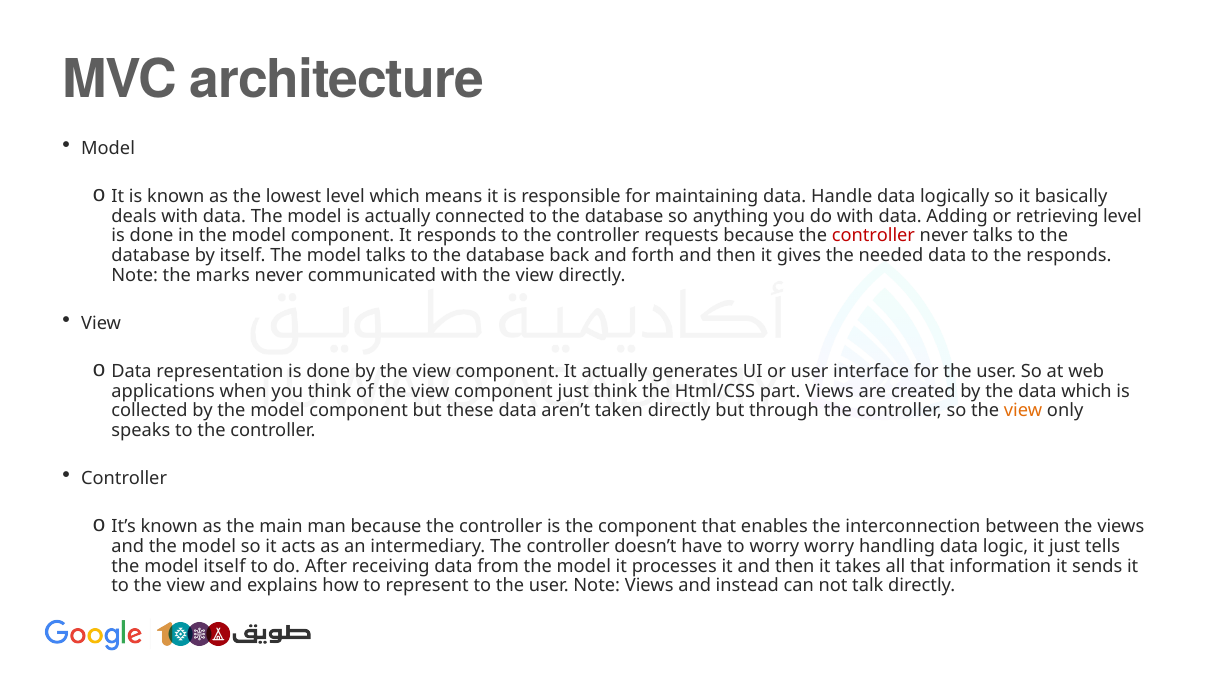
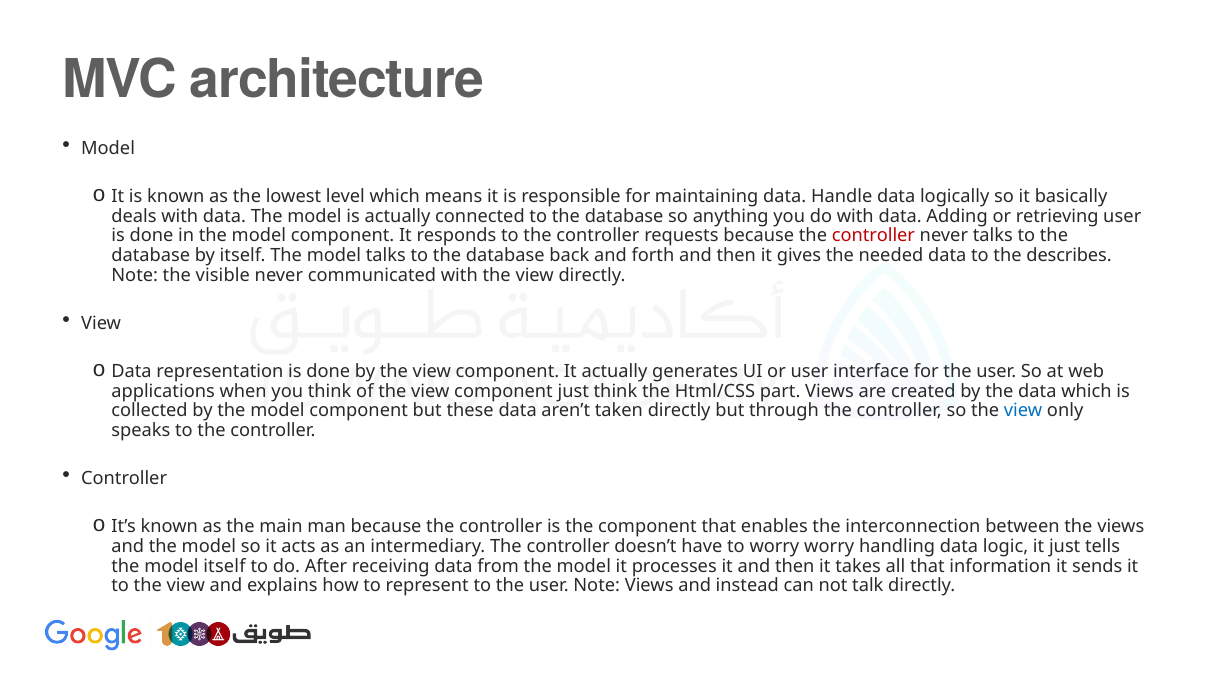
retrieving level: level -> user
the responds: responds -> describes
marks: marks -> visible
view at (1023, 410) colour: orange -> blue
